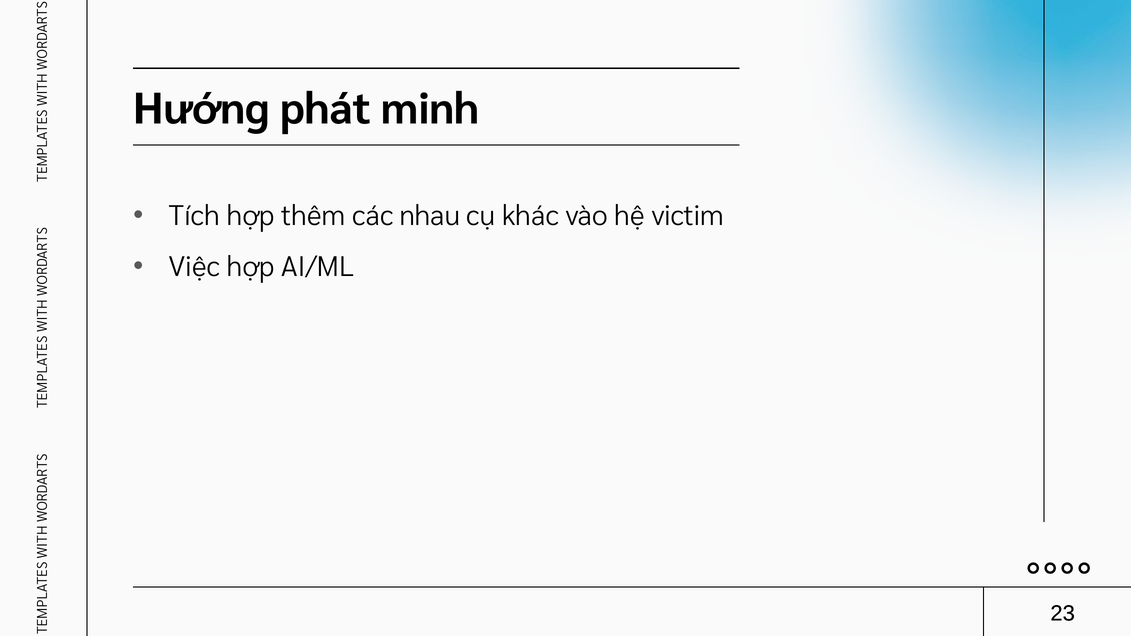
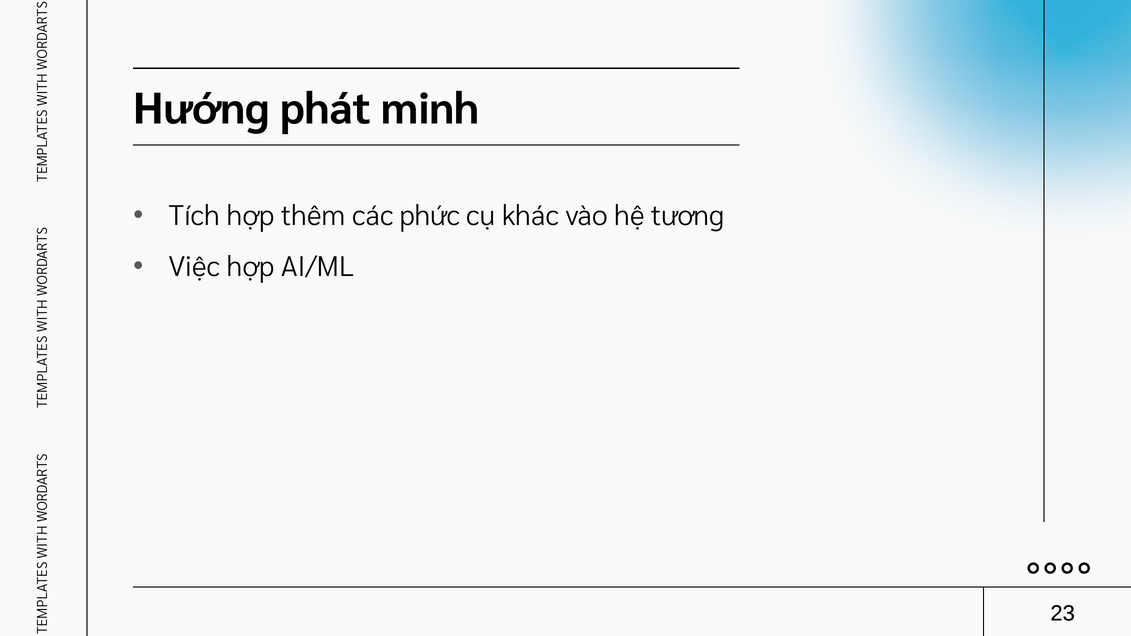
nhau: nhau -> phức
victim: victim -> tương
